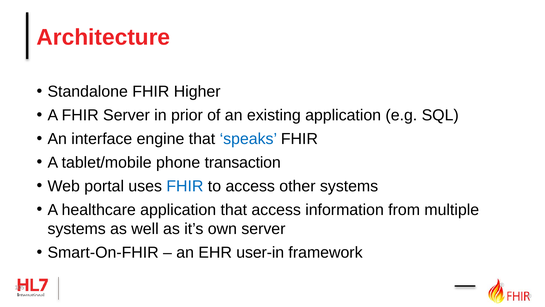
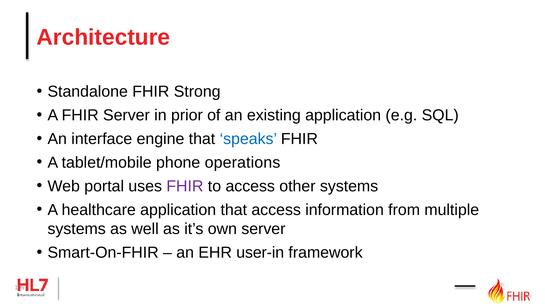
Higher: Higher -> Strong
transaction: transaction -> operations
FHIR at (185, 186) colour: blue -> purple
